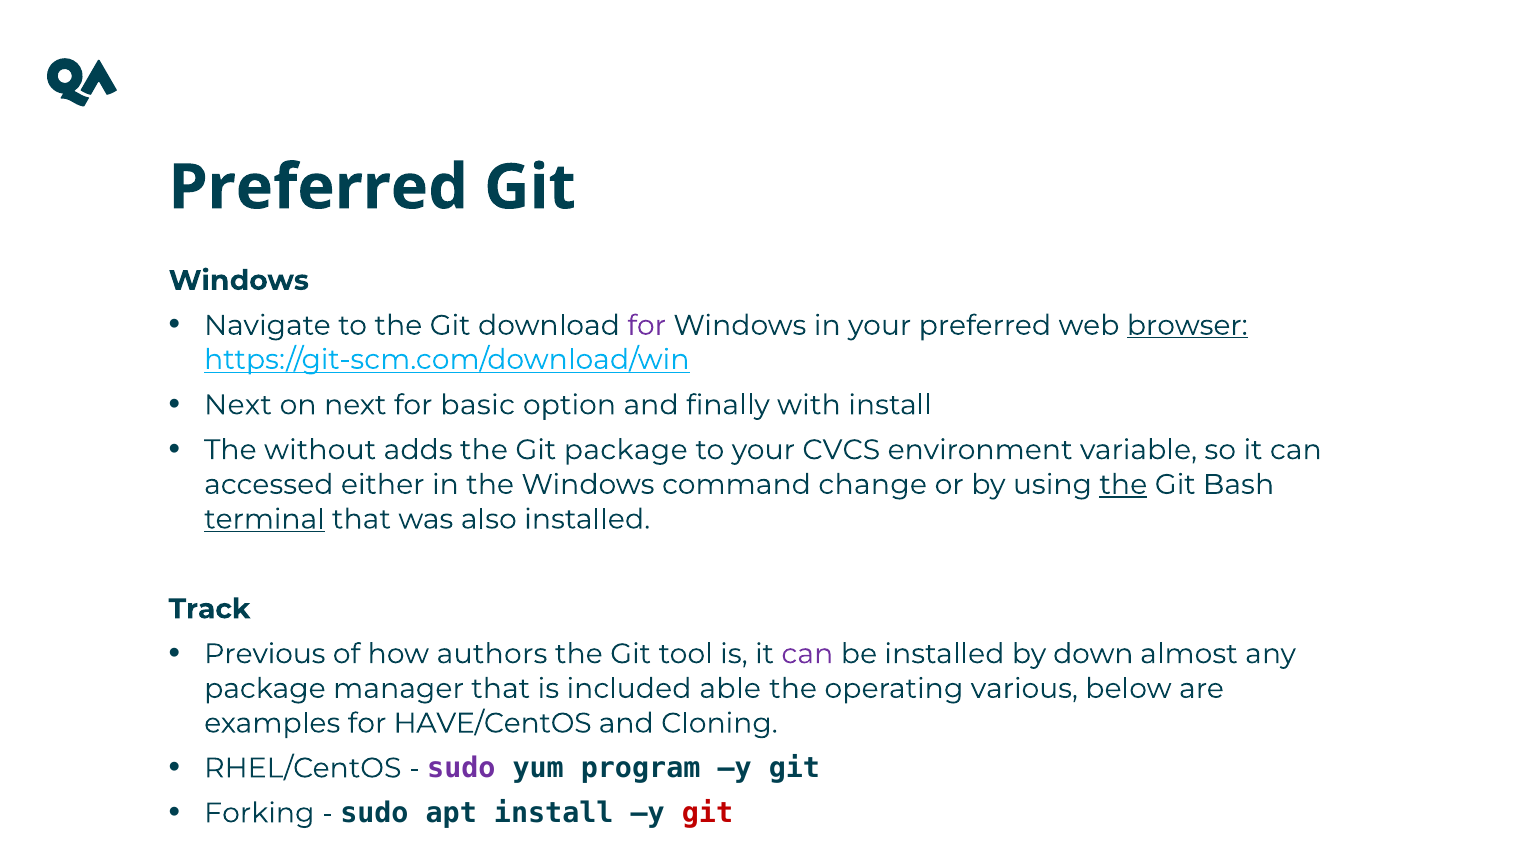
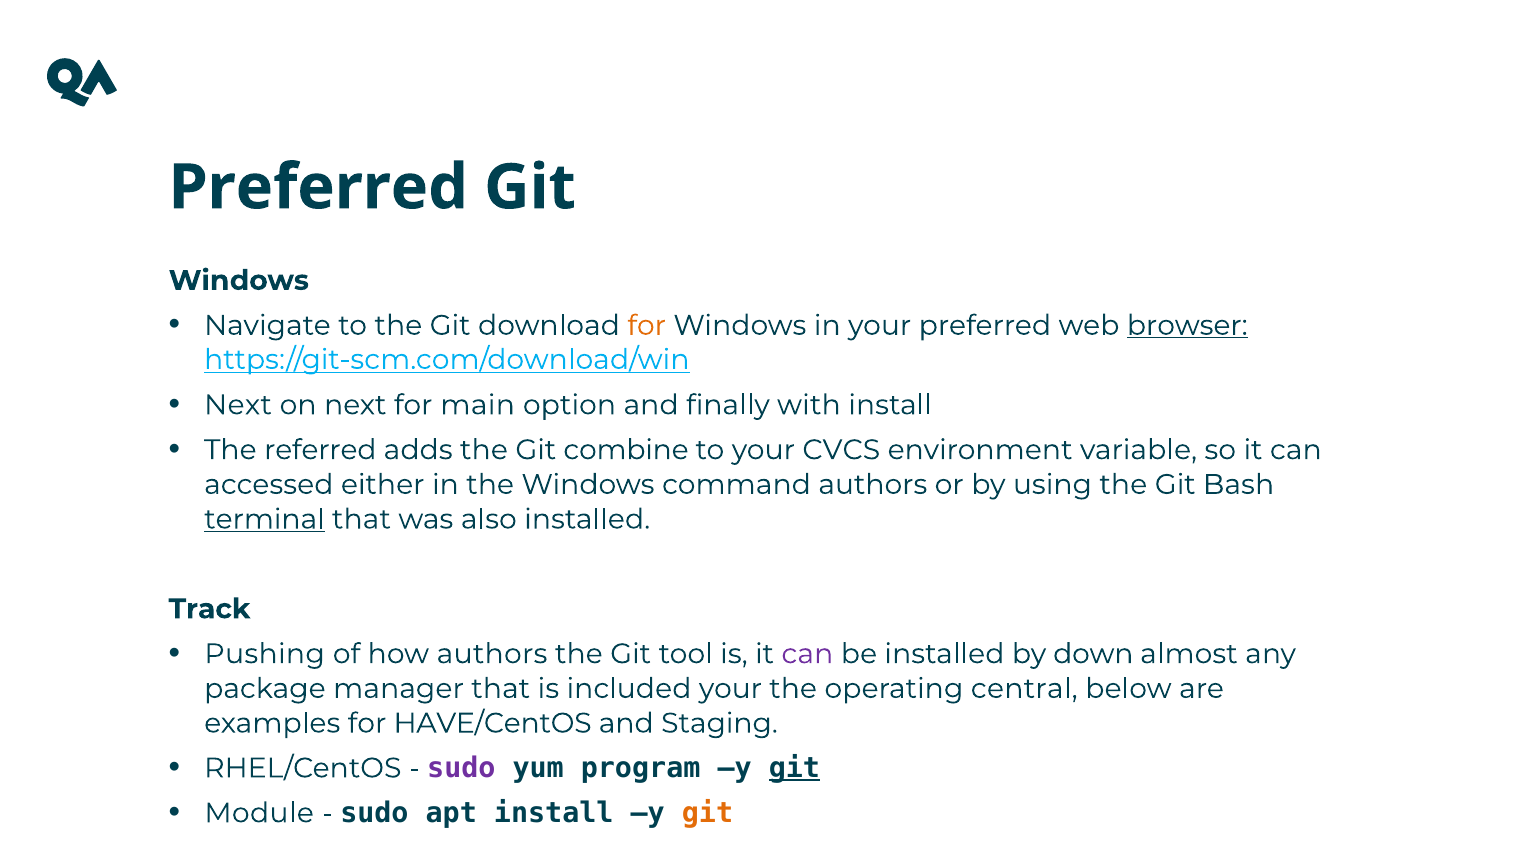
for at (647, 326) colour: purple -> orange
basic: basic -> main
without: without -> referred
Git package: package -> combine
command change: change -> authors
the at (1123, 485) underline: present -> none
Previous: Previous -> Pushing
included able: able -> your
various: various -> central
Cloning: Cloning -> Staging
git at (794, 769) underline: none -> present
Forking: Forking -> Module
git at (708, 814) colour: red -> orange
